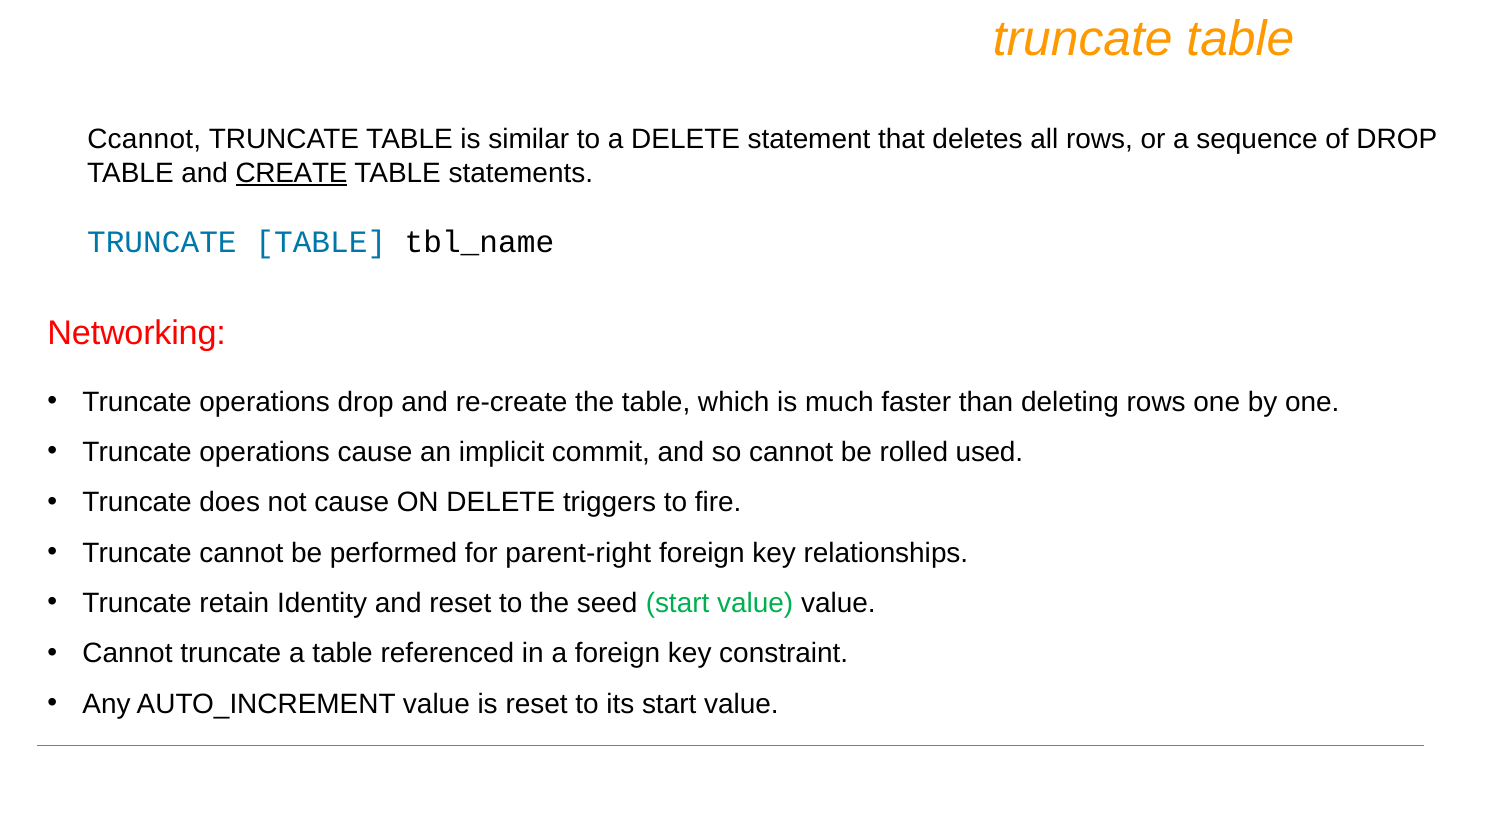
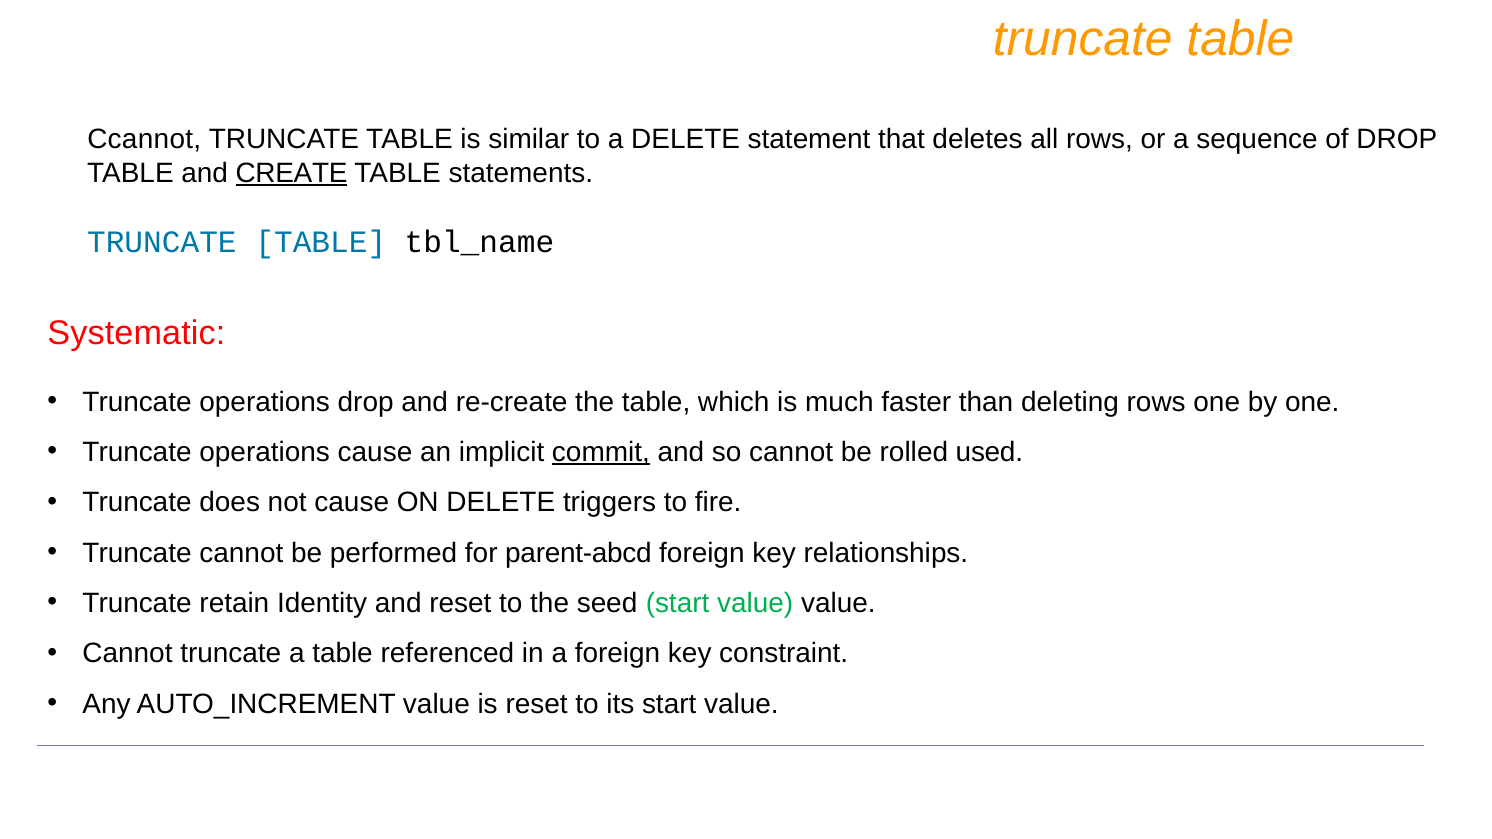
Networking: Networking -> Systematic
commit underline: none -> present
parent-right: parent-right -> parent-abcd
